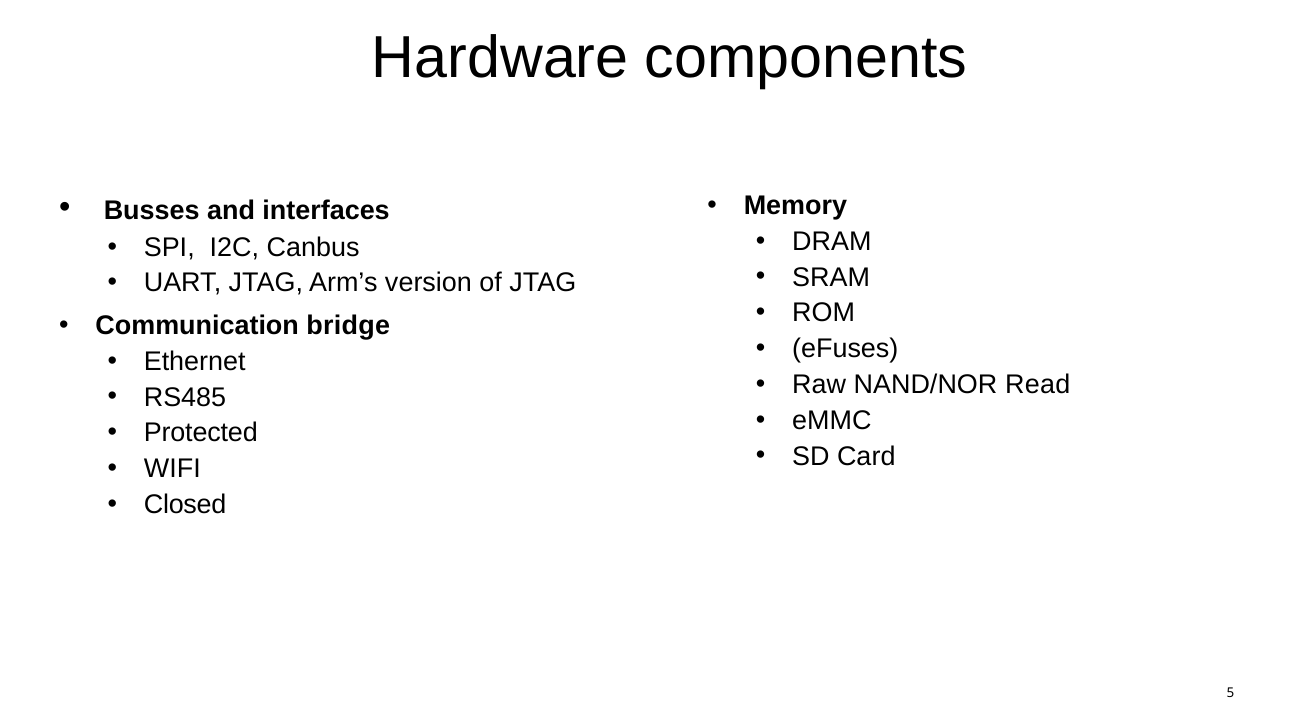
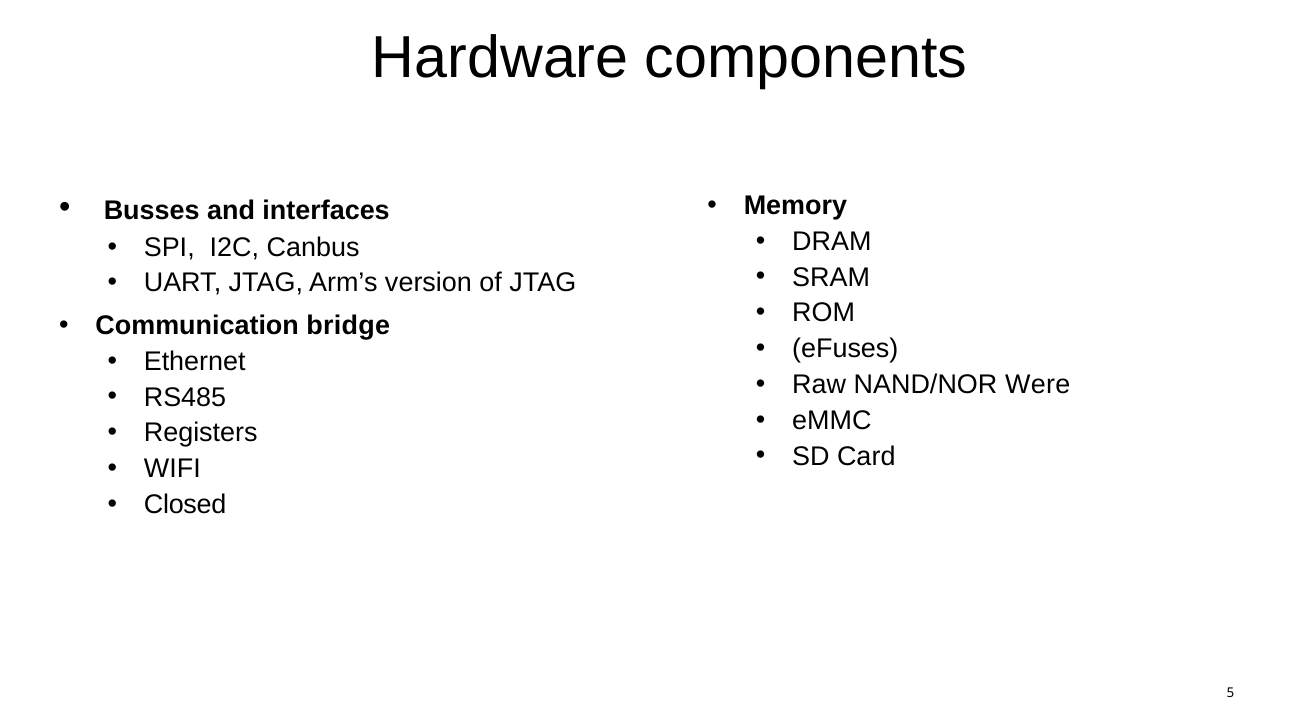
Read: Read -> Were
Protected: Protected -> Registers
